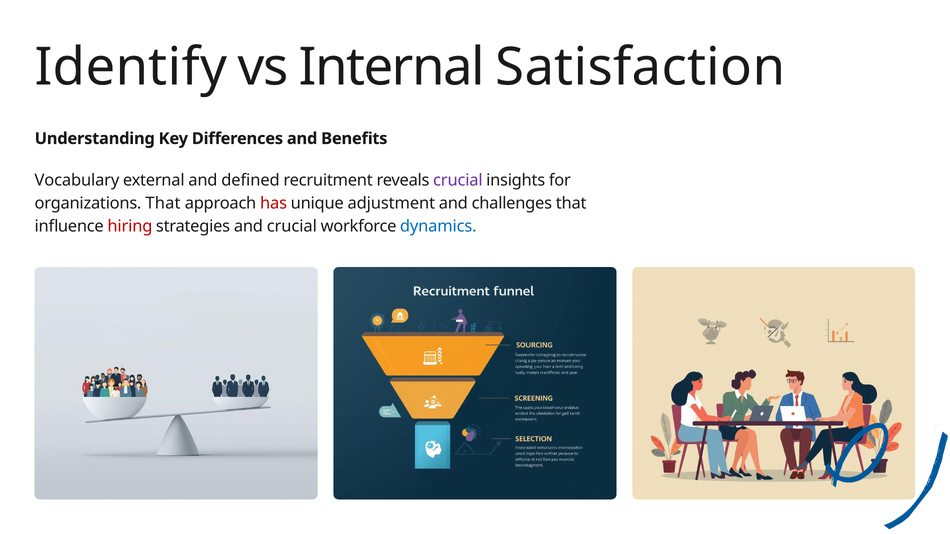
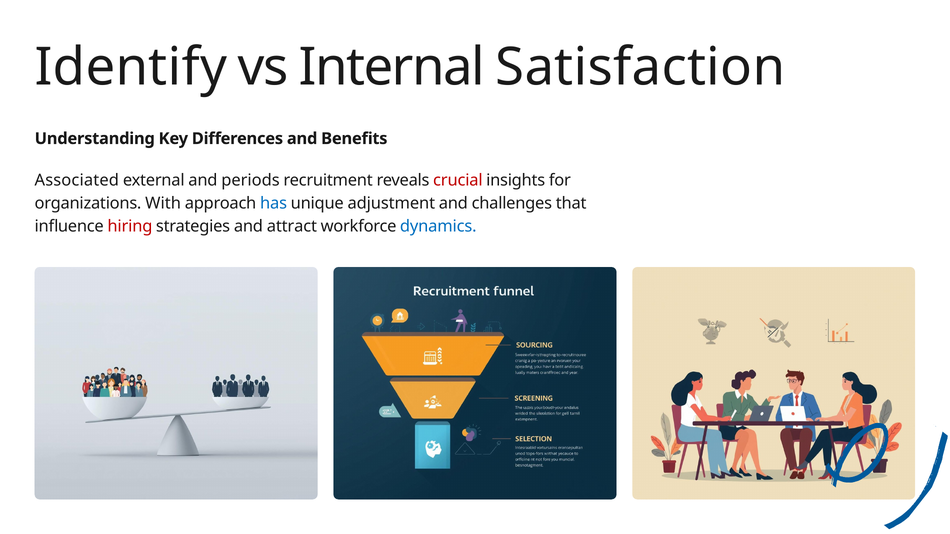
Vocabulary: Vocabulary -> Associated
defined: defined -> periods
crucial at (458, 180) colour: purple -> red
organizations That: That -> With
has colour: red -> blue
and crucial: crucial -> attract
